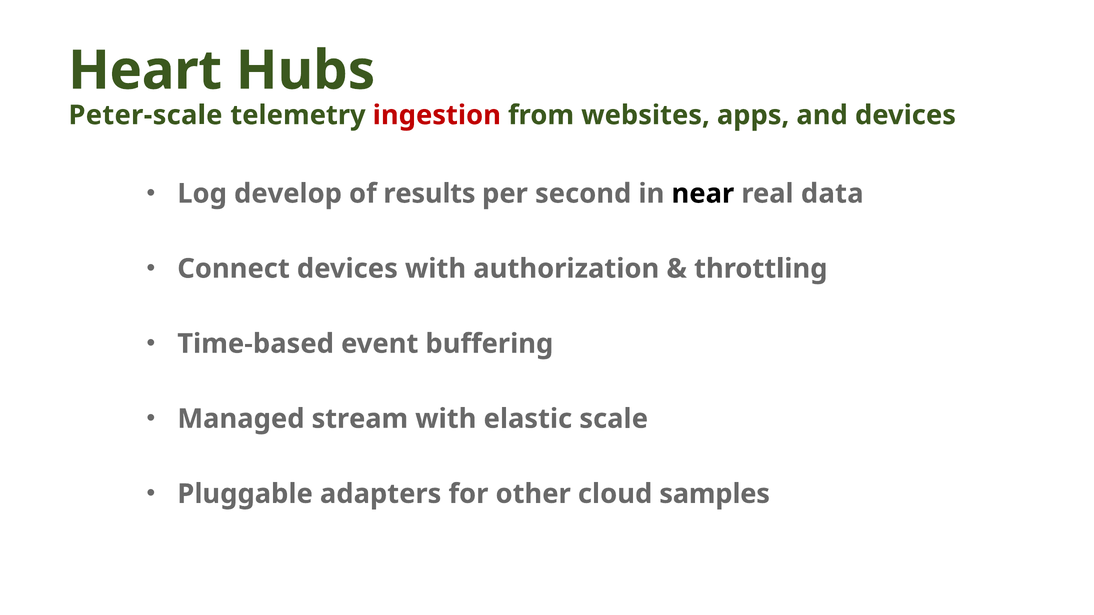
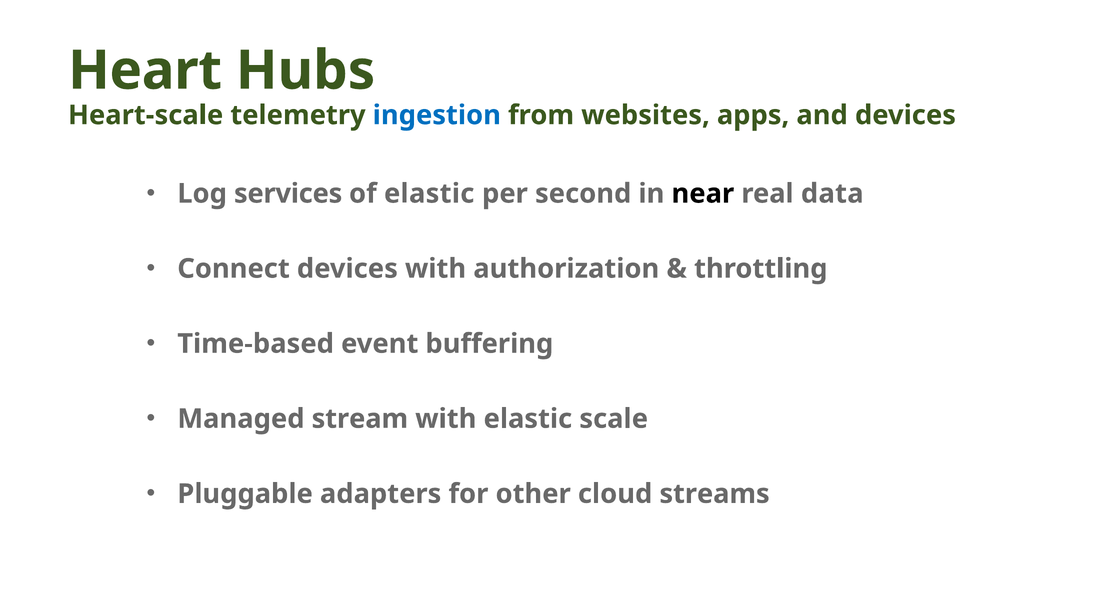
Peter-scale: Peter-scale -> Heart-scale
ingestion colour: red -> blue
develop: develop -> services
of results: results -> elastic
samples: samples -> streams
